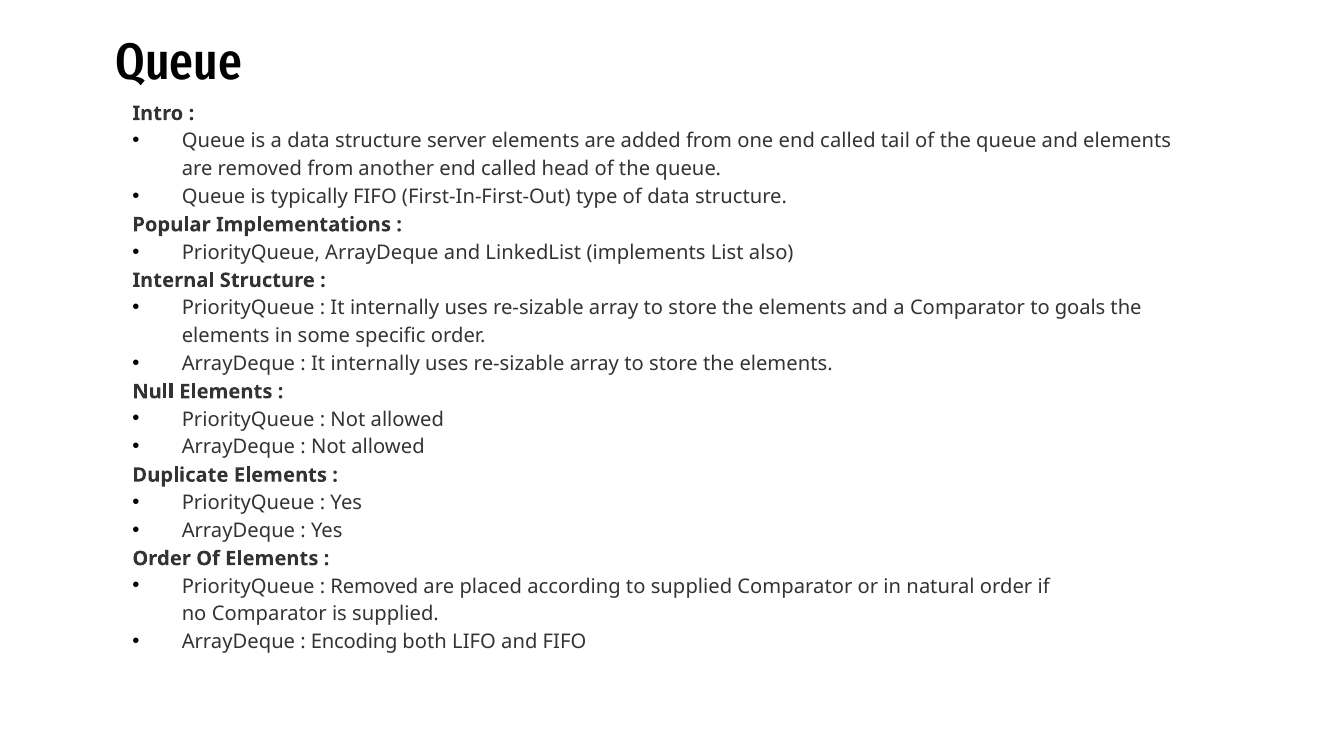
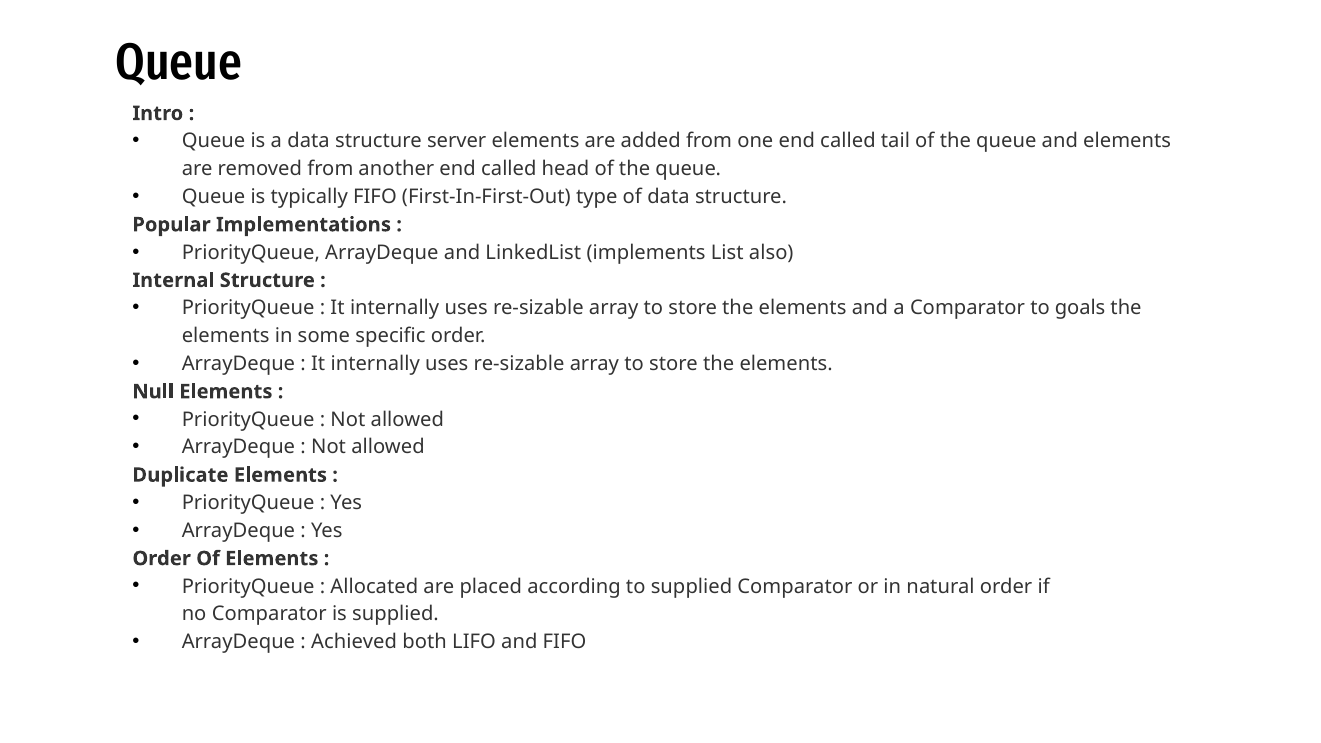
Removed at (374, 586): Removed -> Allocated
Encoding: Encoding -> Achieved
